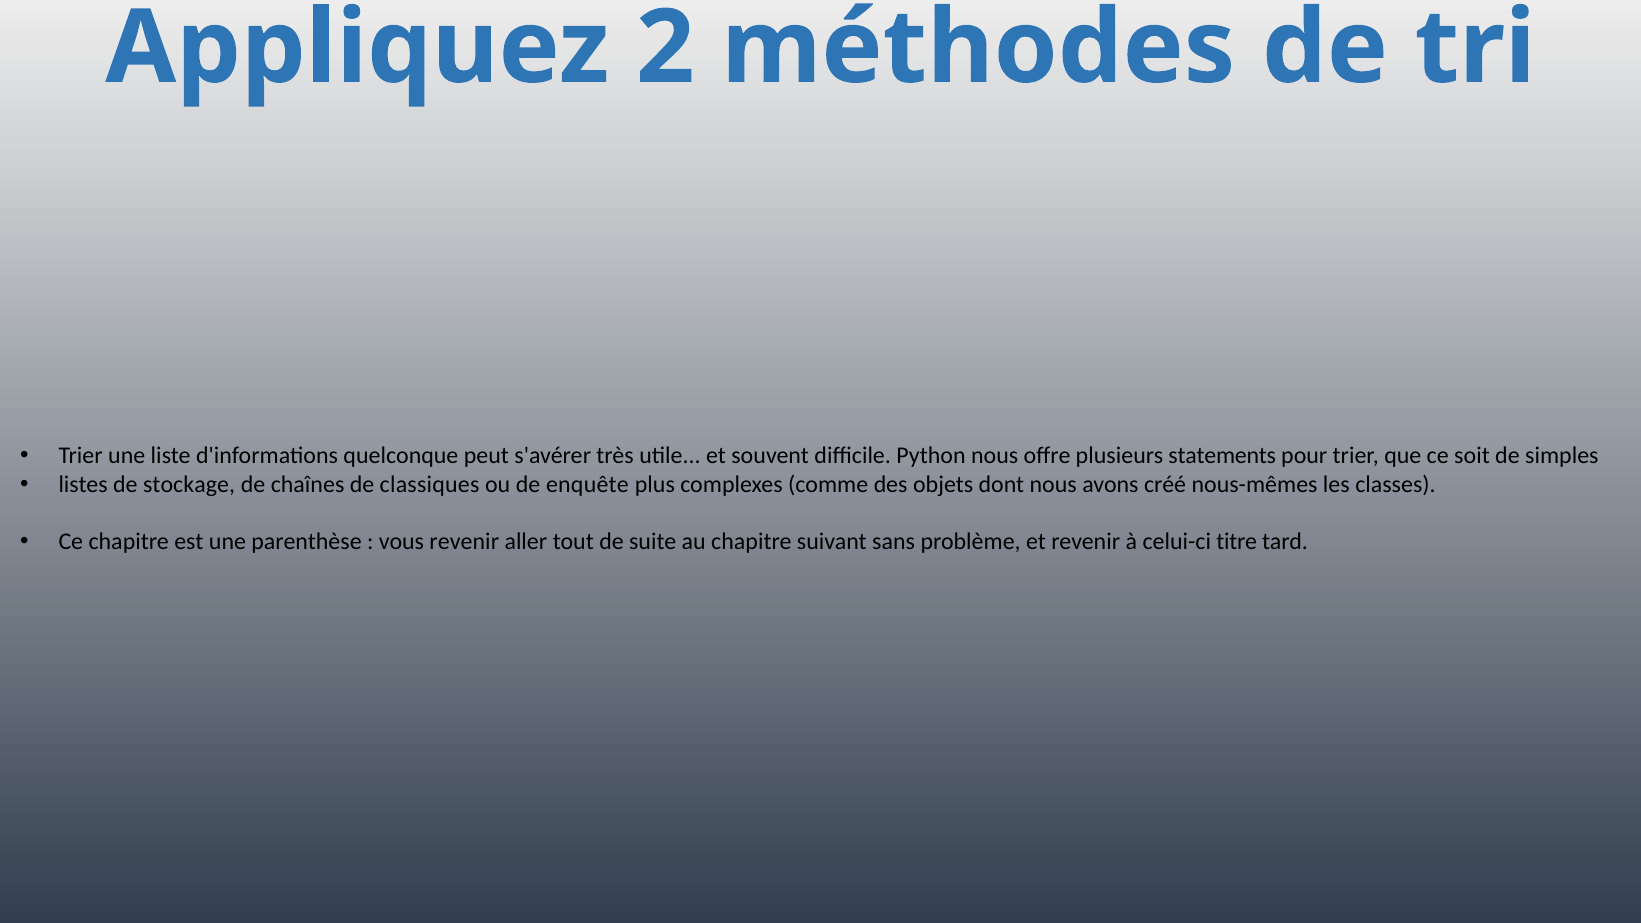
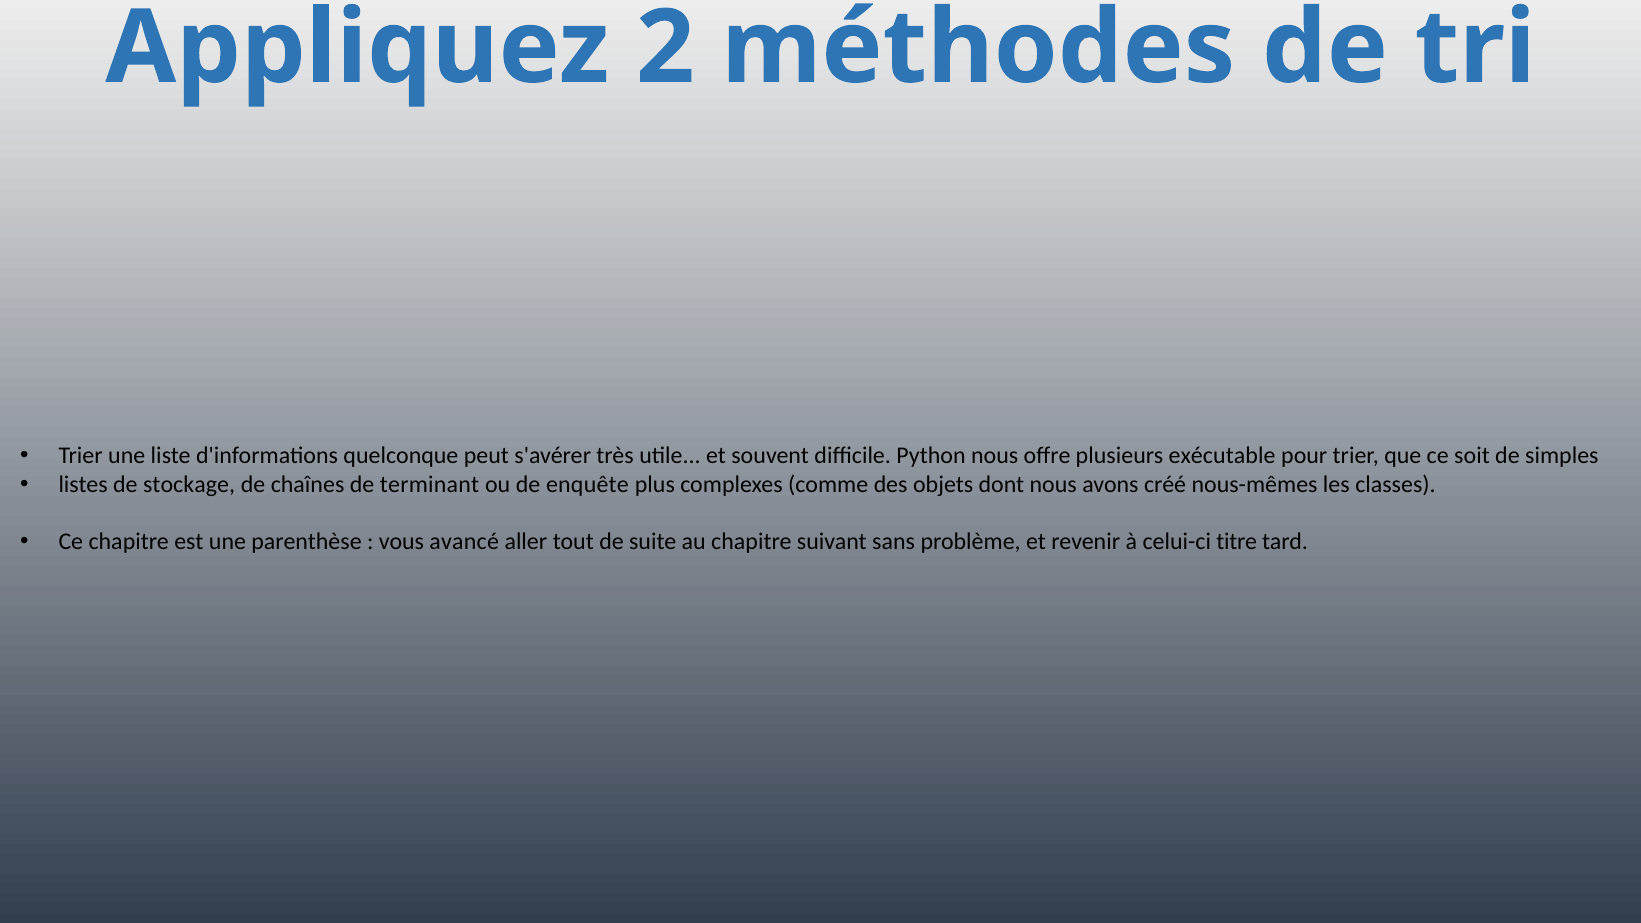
statements: statements -> exécutable
classiques: classiques -> terminant
vous revenir: revenir -> avancé
